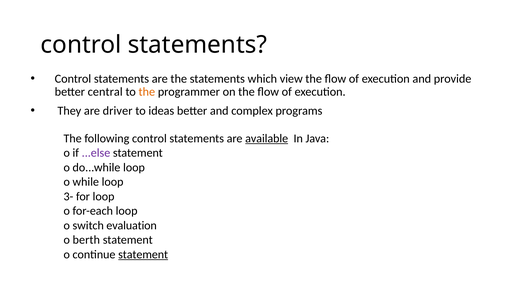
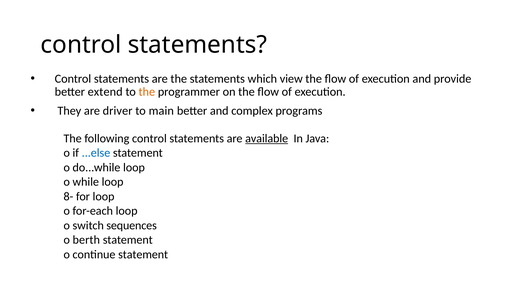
central: central -> extend
ideas: ideas -> main
...else colour: purple -> blue
3-: 3- -> 8-
evaluation: evaluation -> sequences
statement at (143, 254) underline: present -> none
